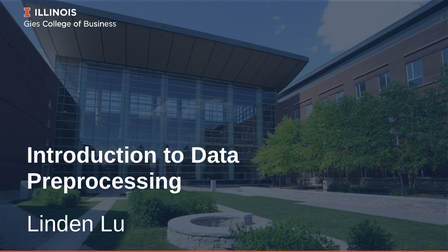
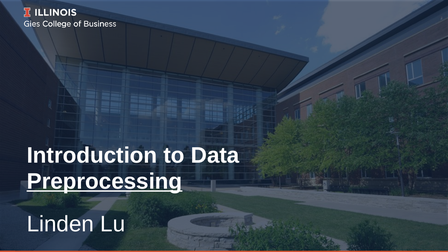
Preprocessing underline: none -> present
